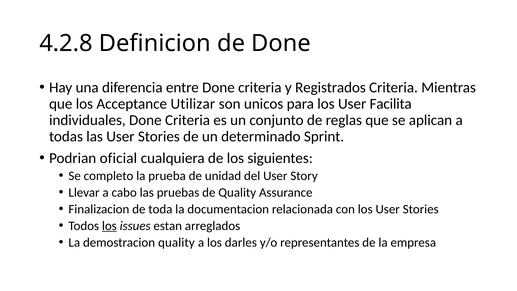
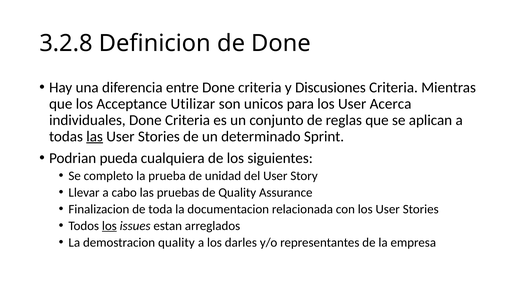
4.2.8: 4.2.8 -> 3.2.8
Registrados: Registrados -> Discusiones
Facilita: Facilita -> Acerca
las at (95, 136) underline: none -> present
oficial: oficial -> pueda
